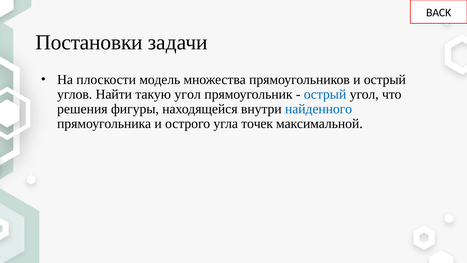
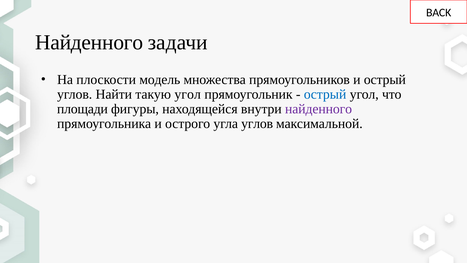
Постановки at (89, 42): Постановки -> Найденного
решения: решения -> площади
найденного at (319, 109) colour: blue -> purple
угла точек: точек -> углов
